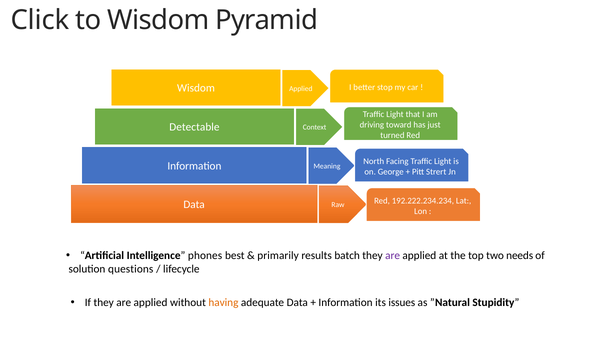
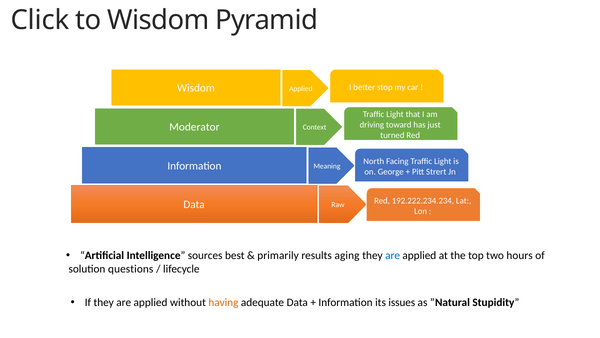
Detectable: Detectable -> Moderator
phones: phones -> sources
batch: batch -> aging
are at (393, 255) colour: purple -> blue
needs: needs -> hours
